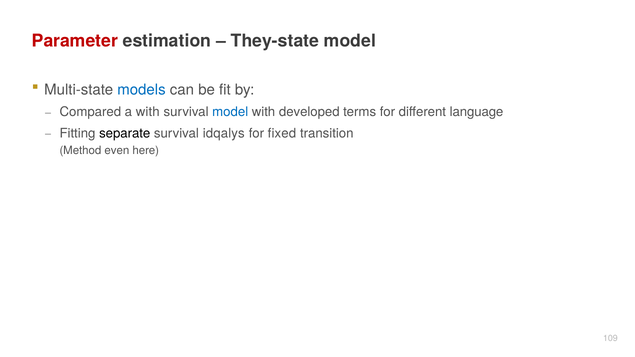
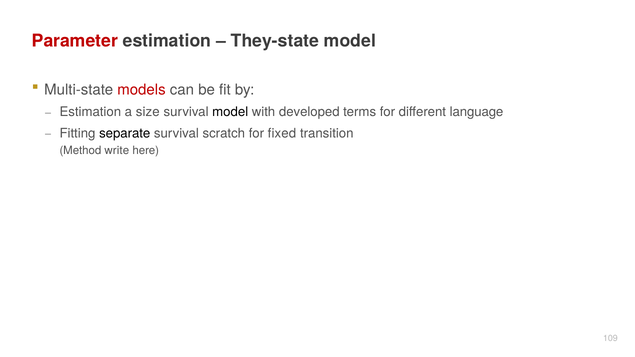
models colour: blue -> red
Compared at (90, 112): Compared -> Estimation
a with: with -> size
model at (230, 112) colour: blue -> black
idqalys: idqalys -> scratch
even: even -> write
